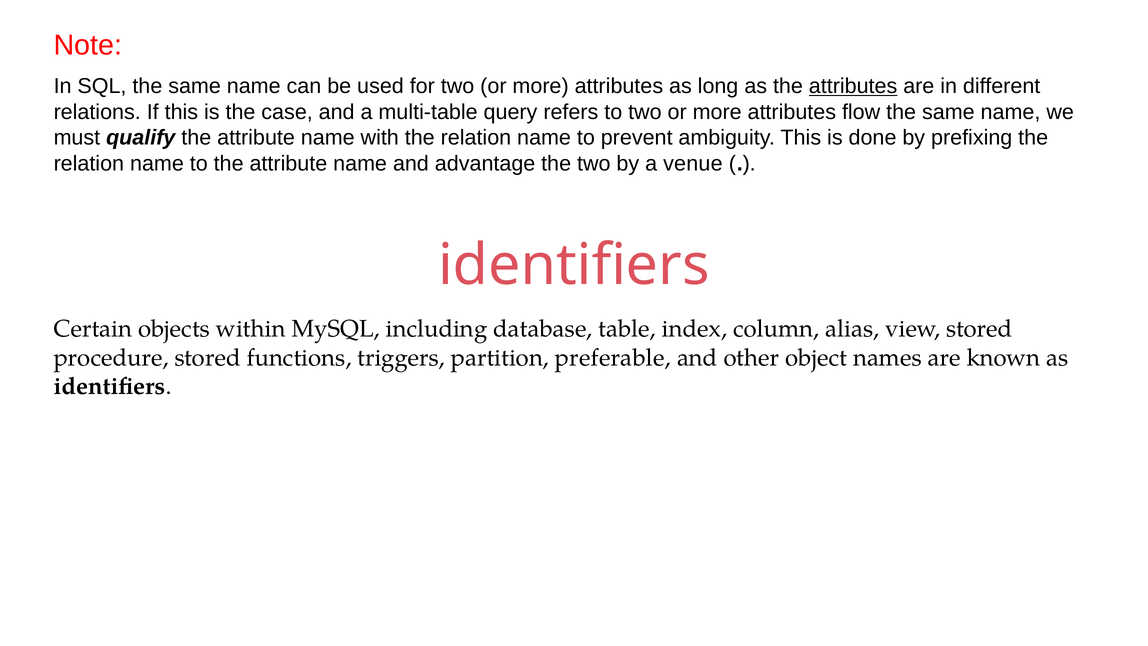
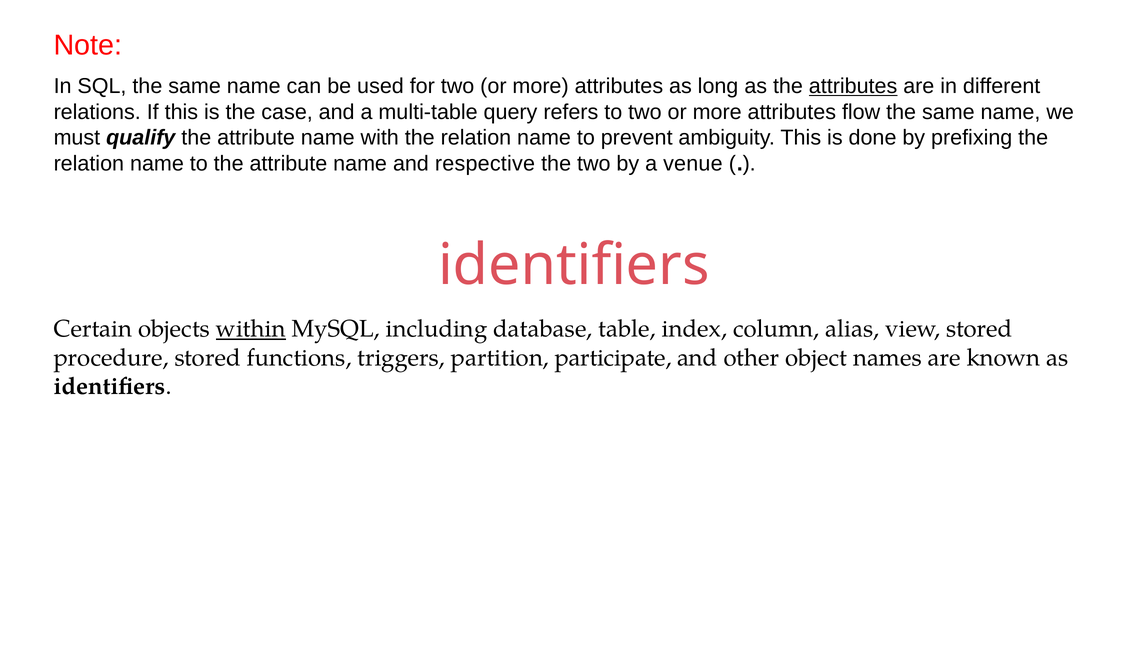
advantage: advantage -> respective
within underline: none -> present
preferable: preferable -> participate
